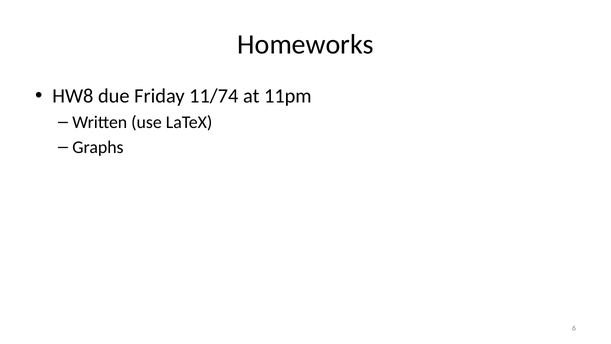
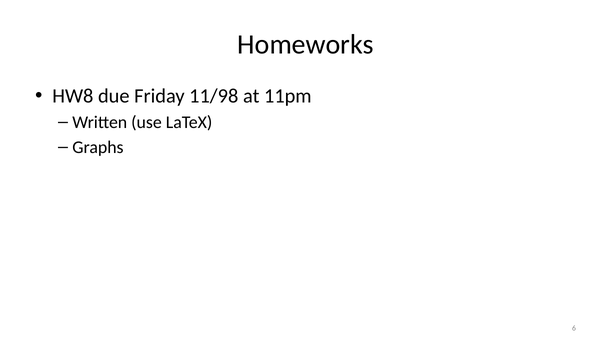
11/74: 11/74 -> 11/98
